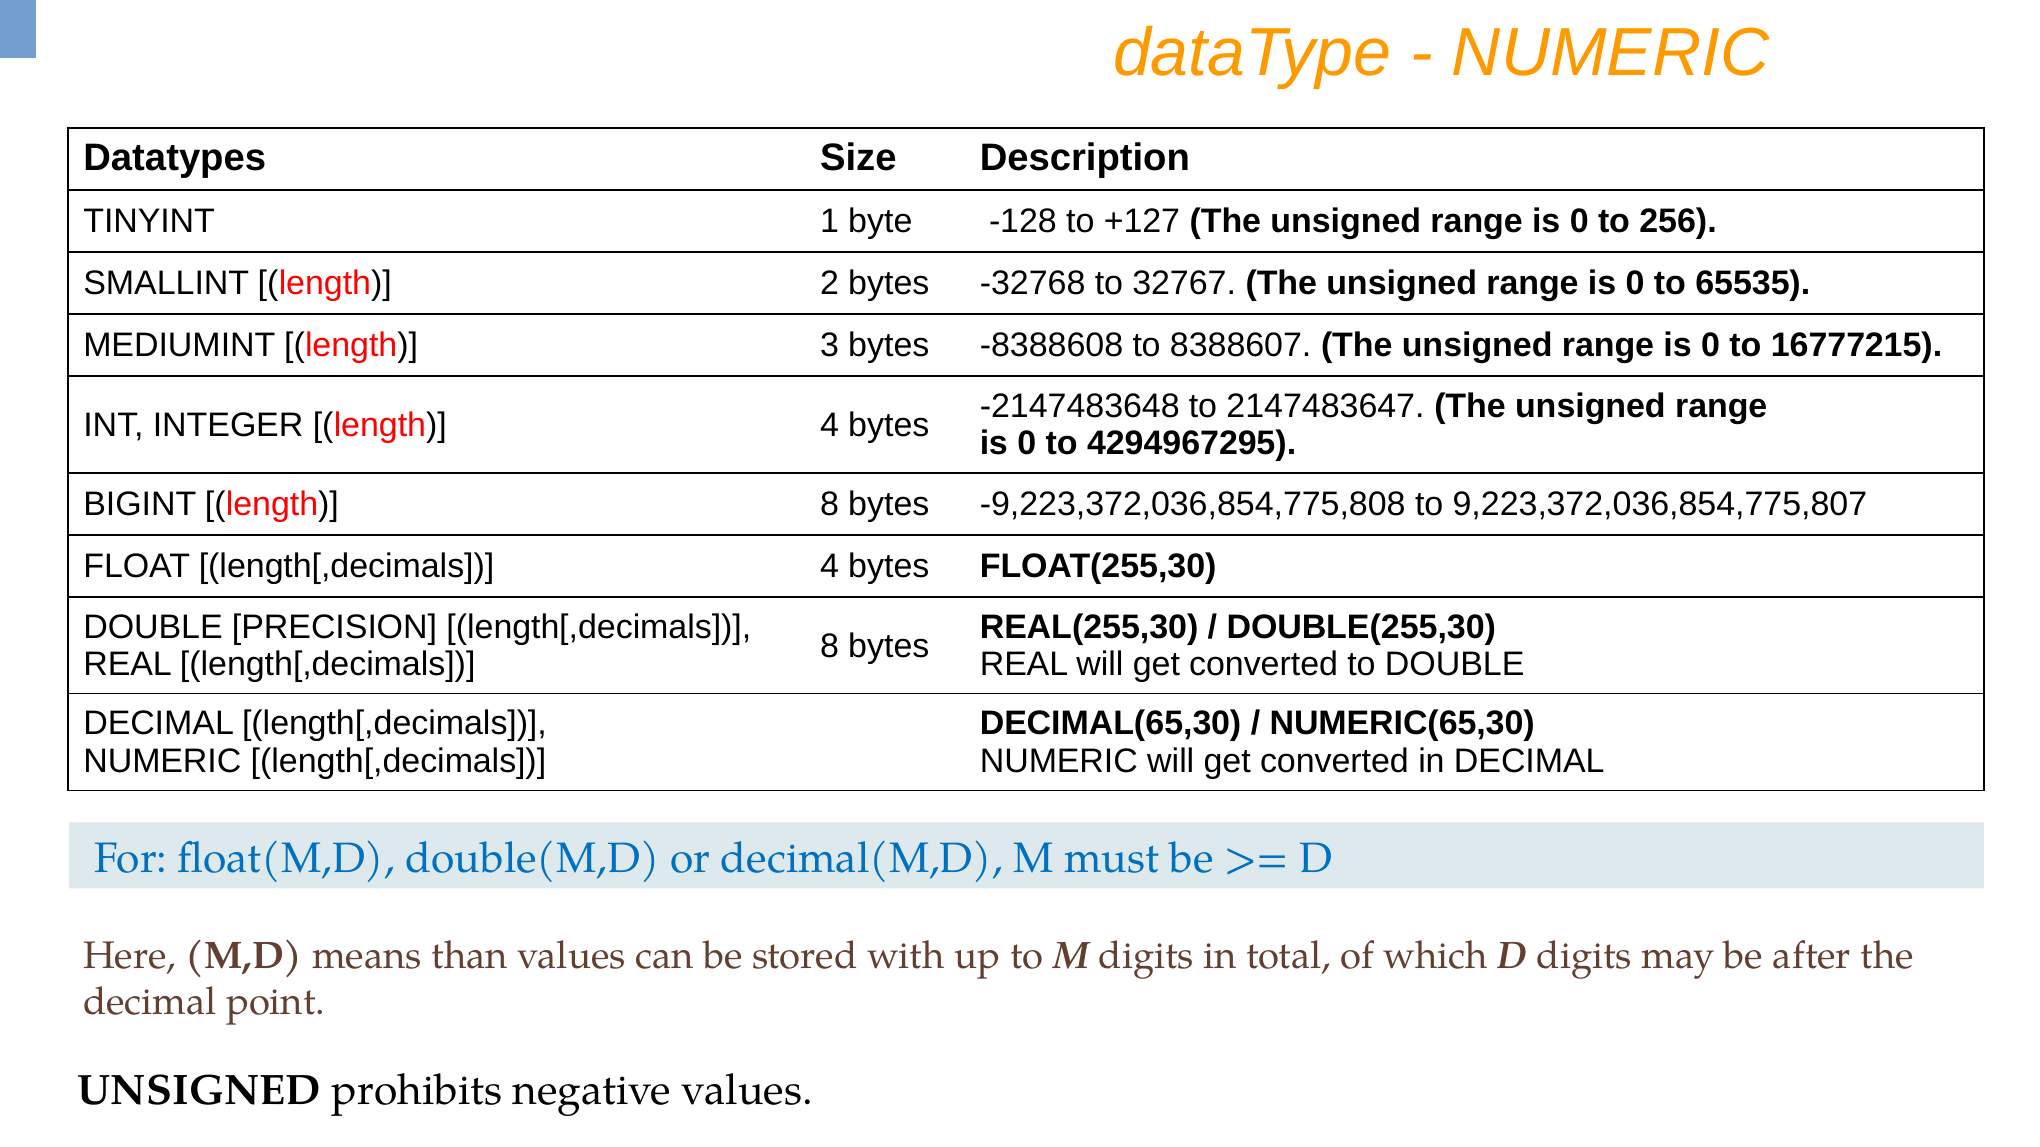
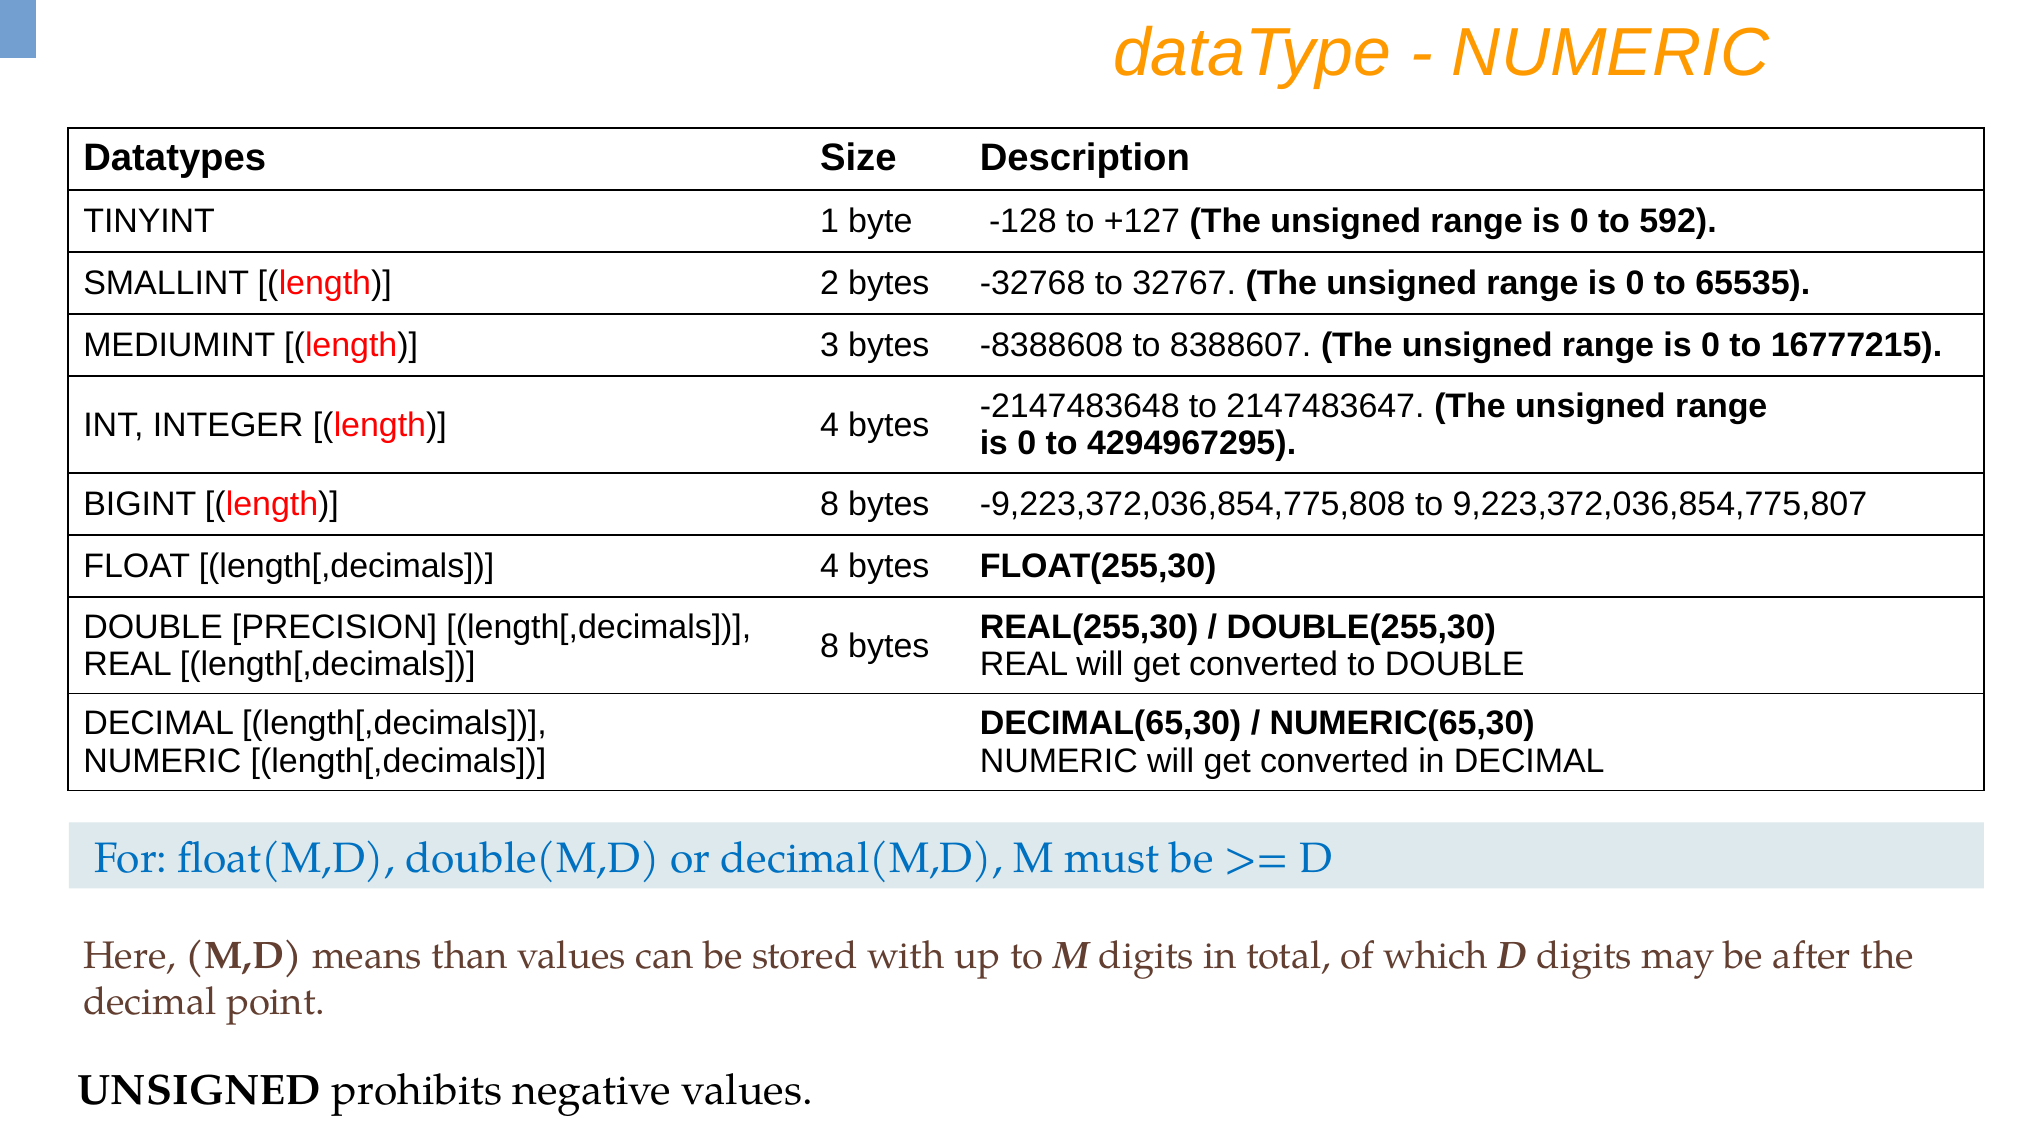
256: 256 -> 592
